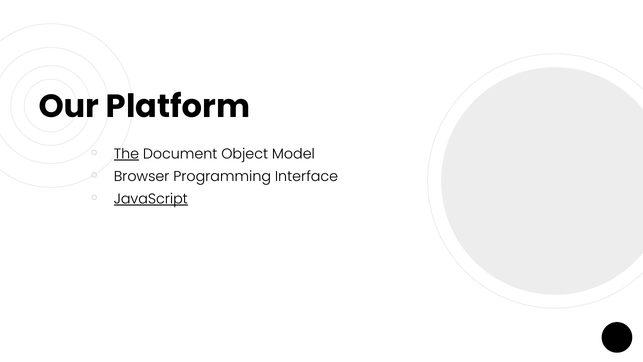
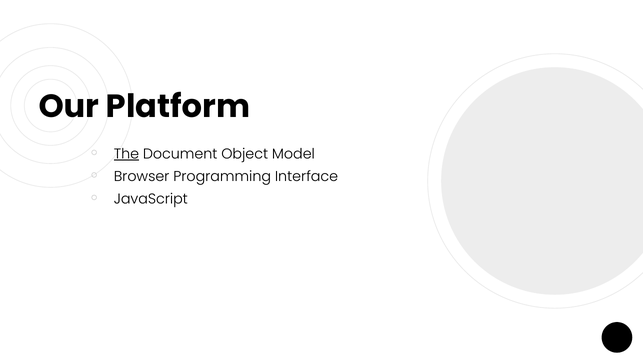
JavaScript underline: present -> none
